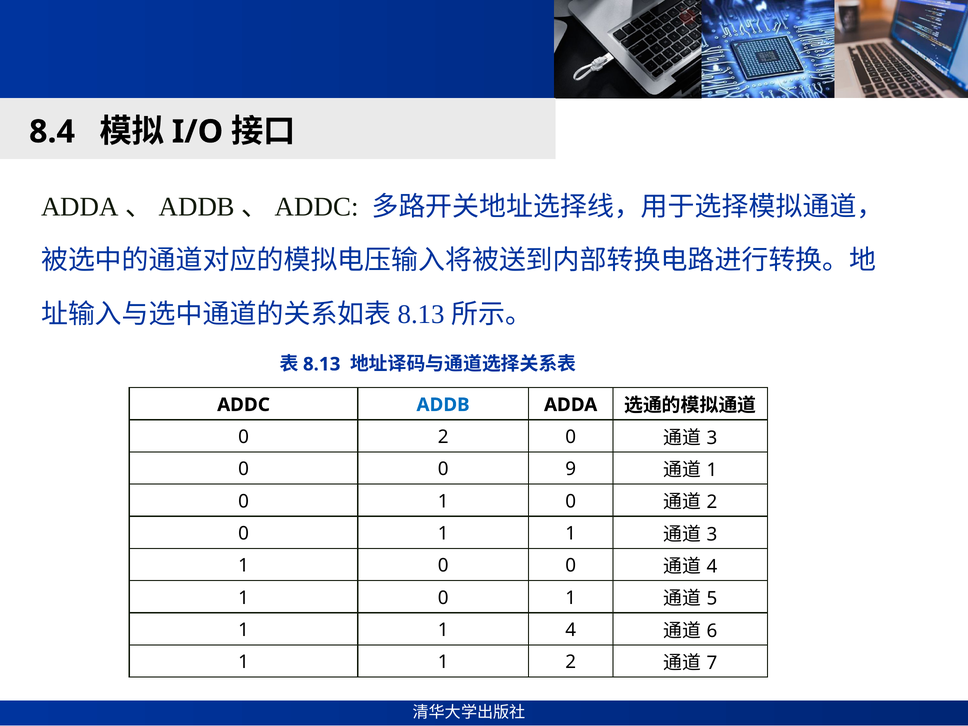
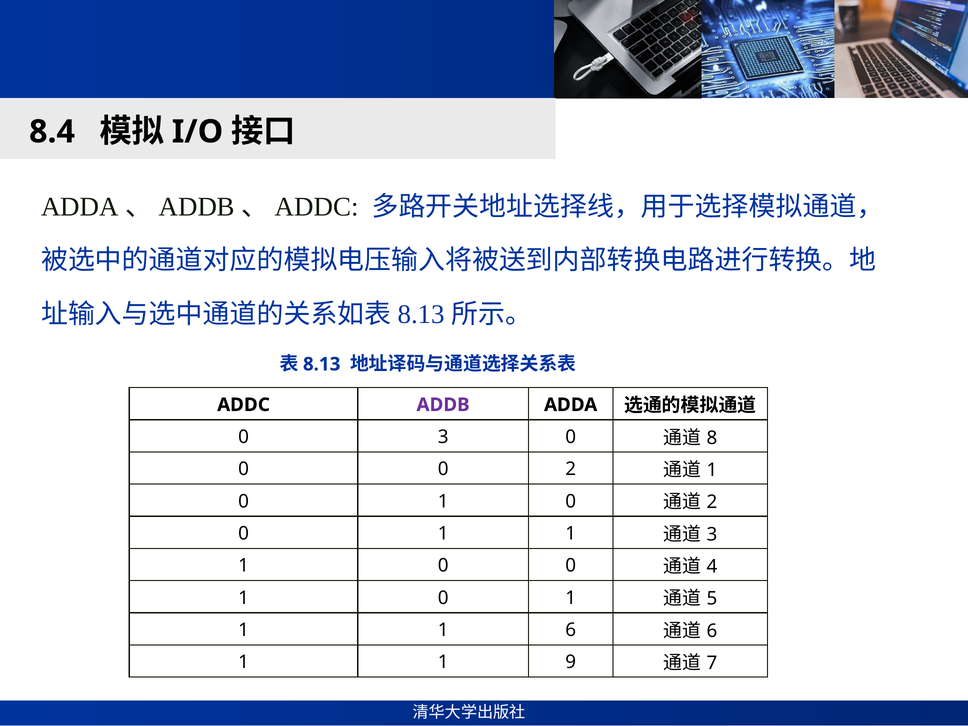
ADDB colour: blue -> purple
0 2: 2 -> 3
3 at (712, 438): 3 -> 8
0 9: 9 -> 2
1 4: 4 -> 6
1 2: 2 -> 9
